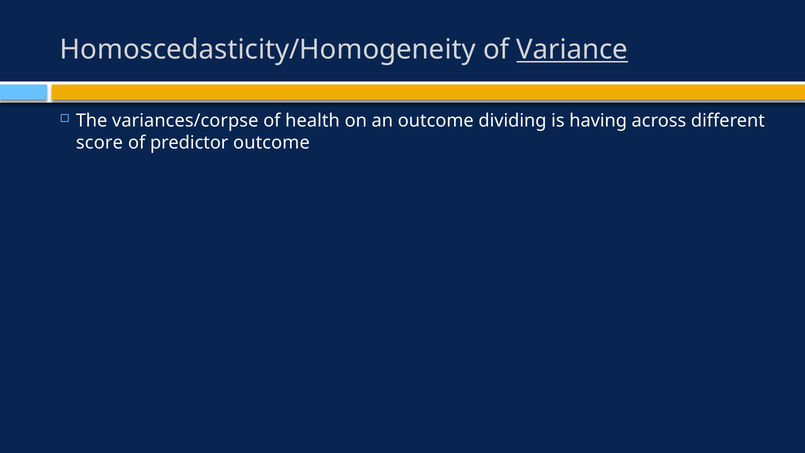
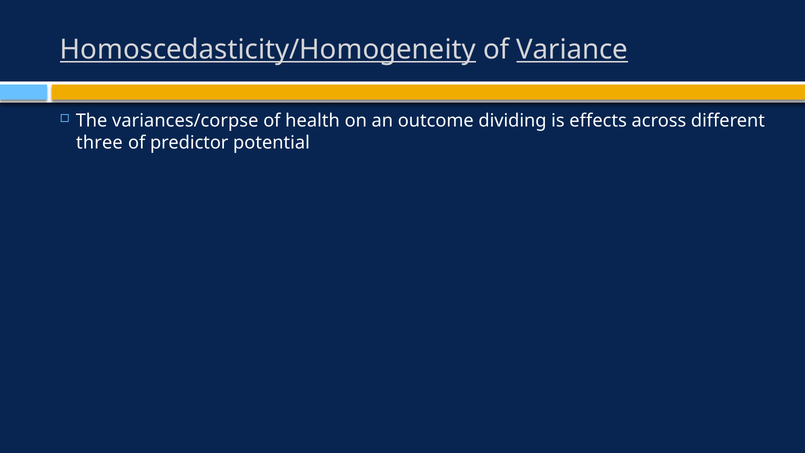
Homoscedasticity/Homogeneity underline: none -> present
having: having -> effects
score: score -> three
predictor outcome: outcome -> potential
